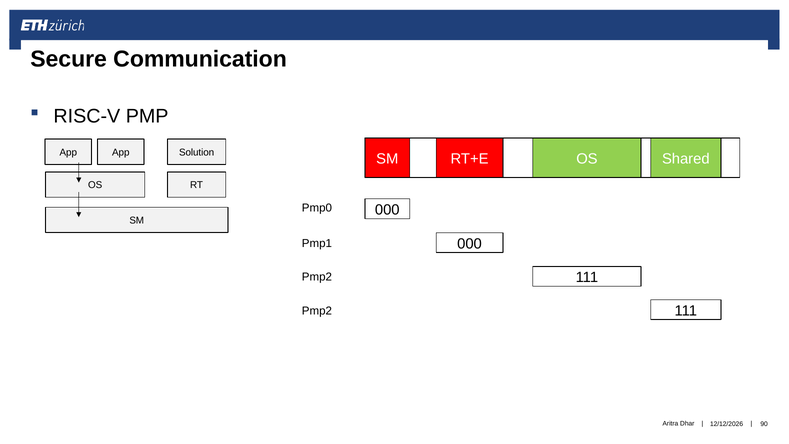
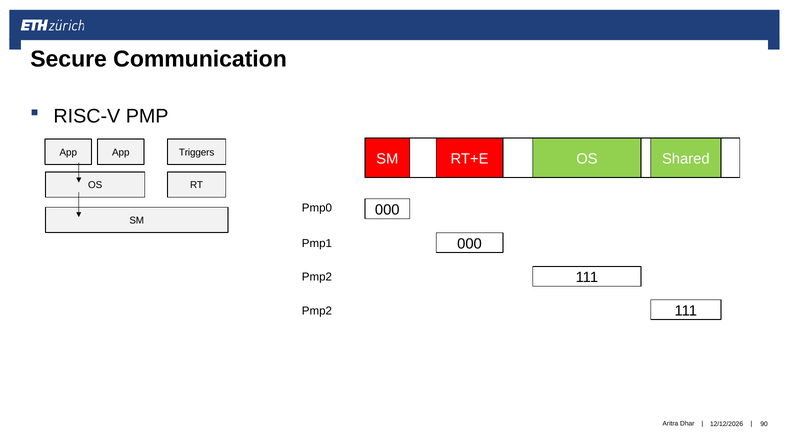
Solution: Solution -> Triggers
